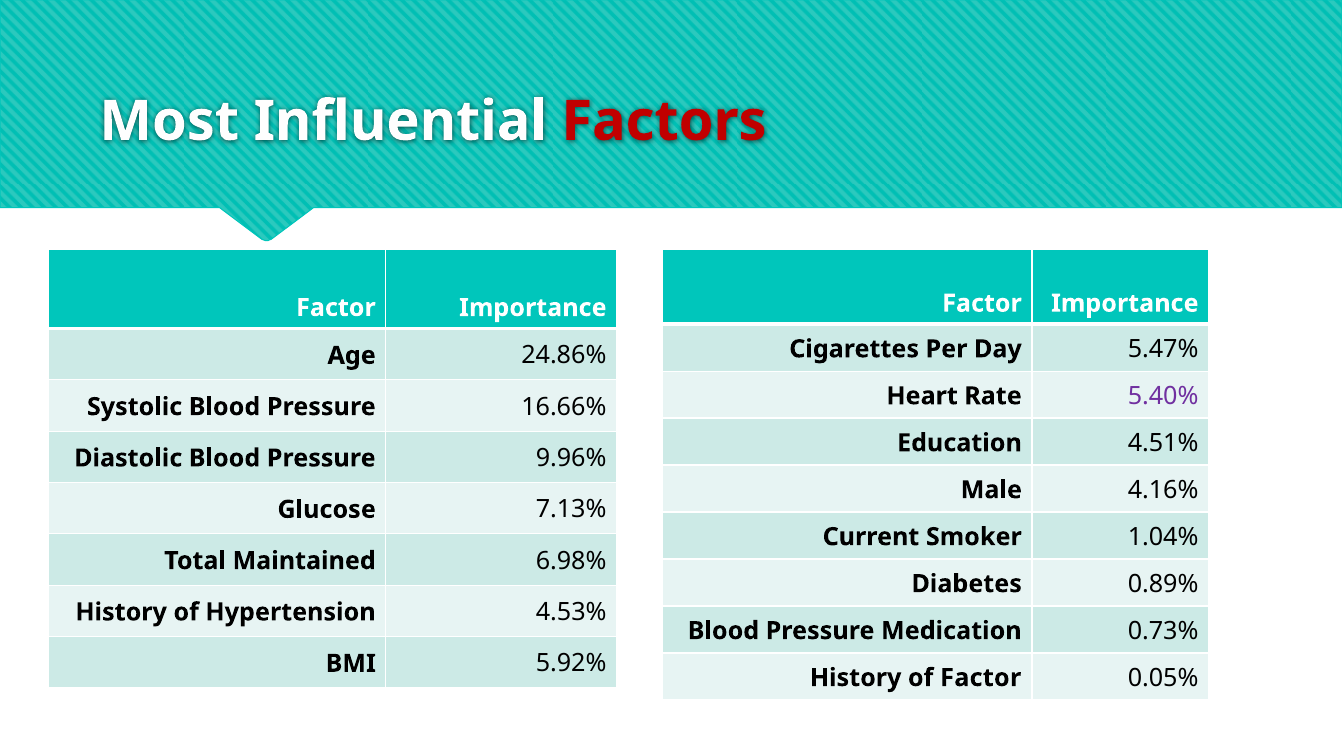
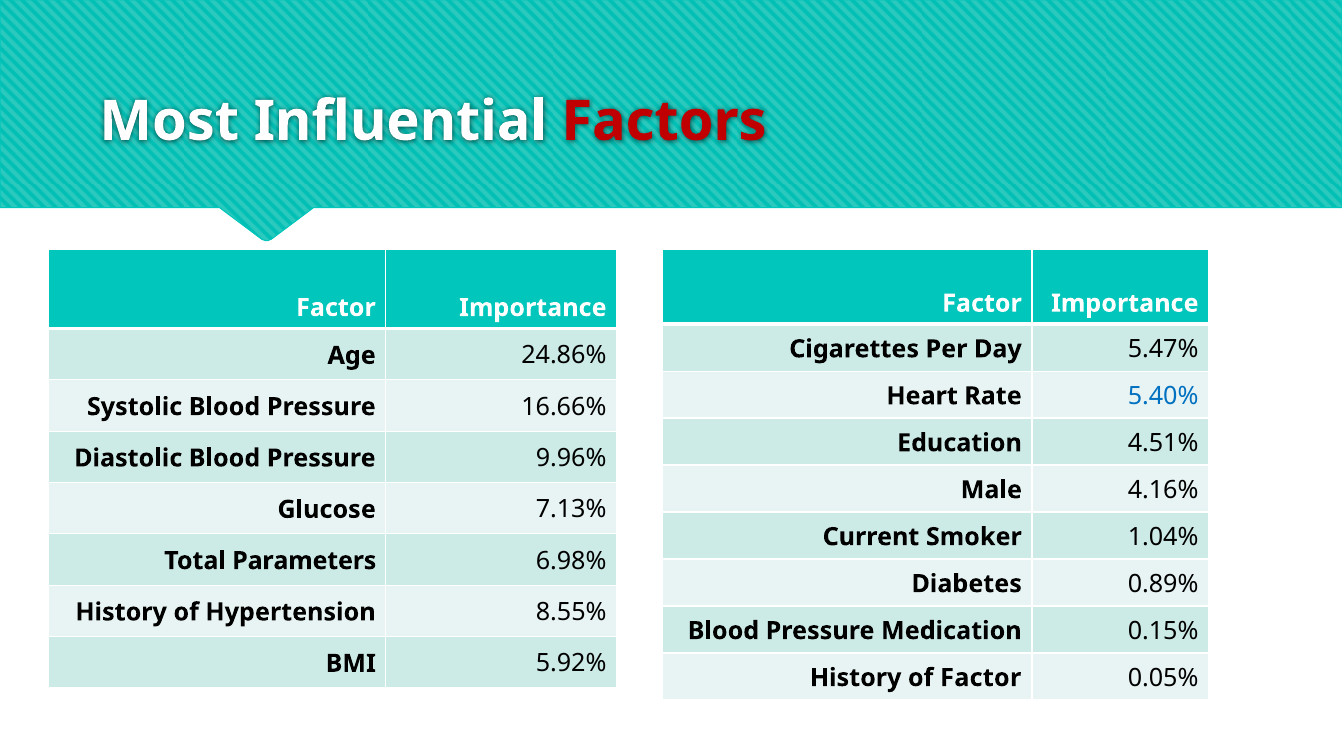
5.40% colour: purple -> blue
Maintained: Maintained -> Parameters
4.53%: 4.53% -> 8.55%
0.73%: 0.73% -> 0.15%
